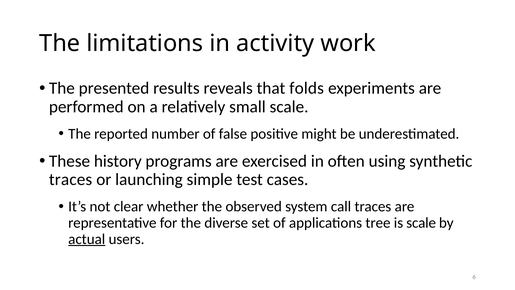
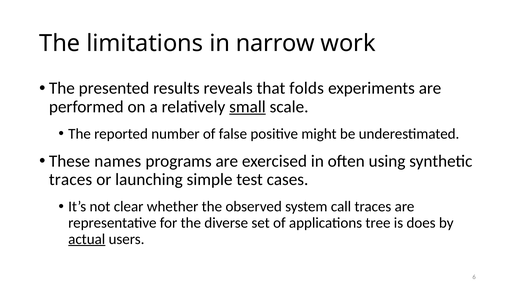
activity: activity -> narrow
small underline: none -> present
history: history -> names
is scale: scale -> does
